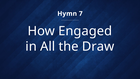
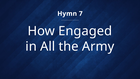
Draw: Draw -> Army
